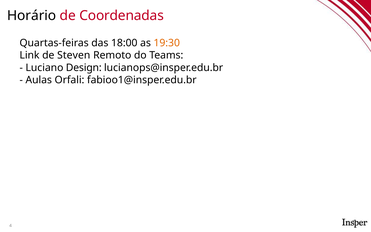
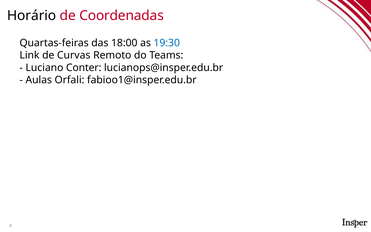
19:30 colour: orange -> blue
Steven: Steven -> Curvas
Design: Design -> Conter
